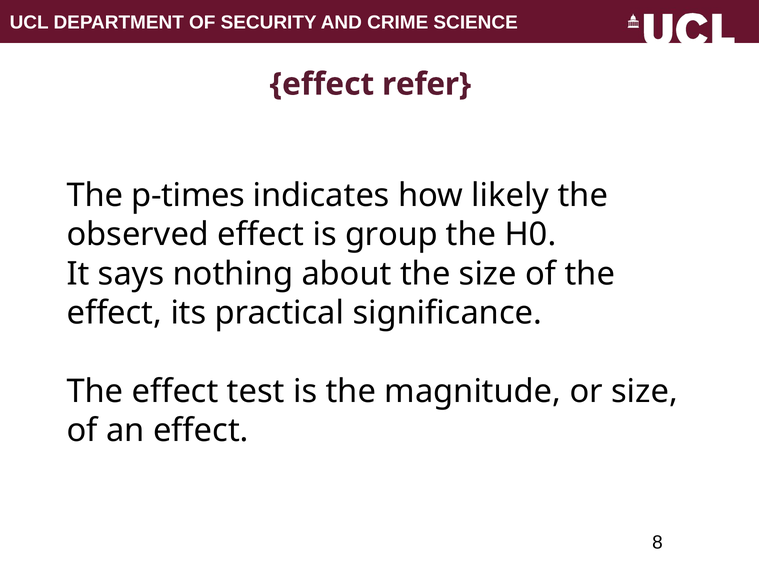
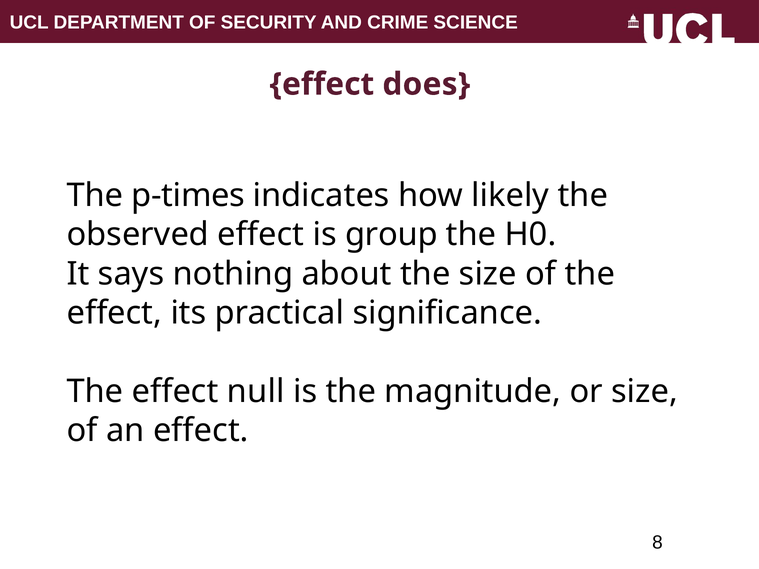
refer: refer -> does
test: test -> null
